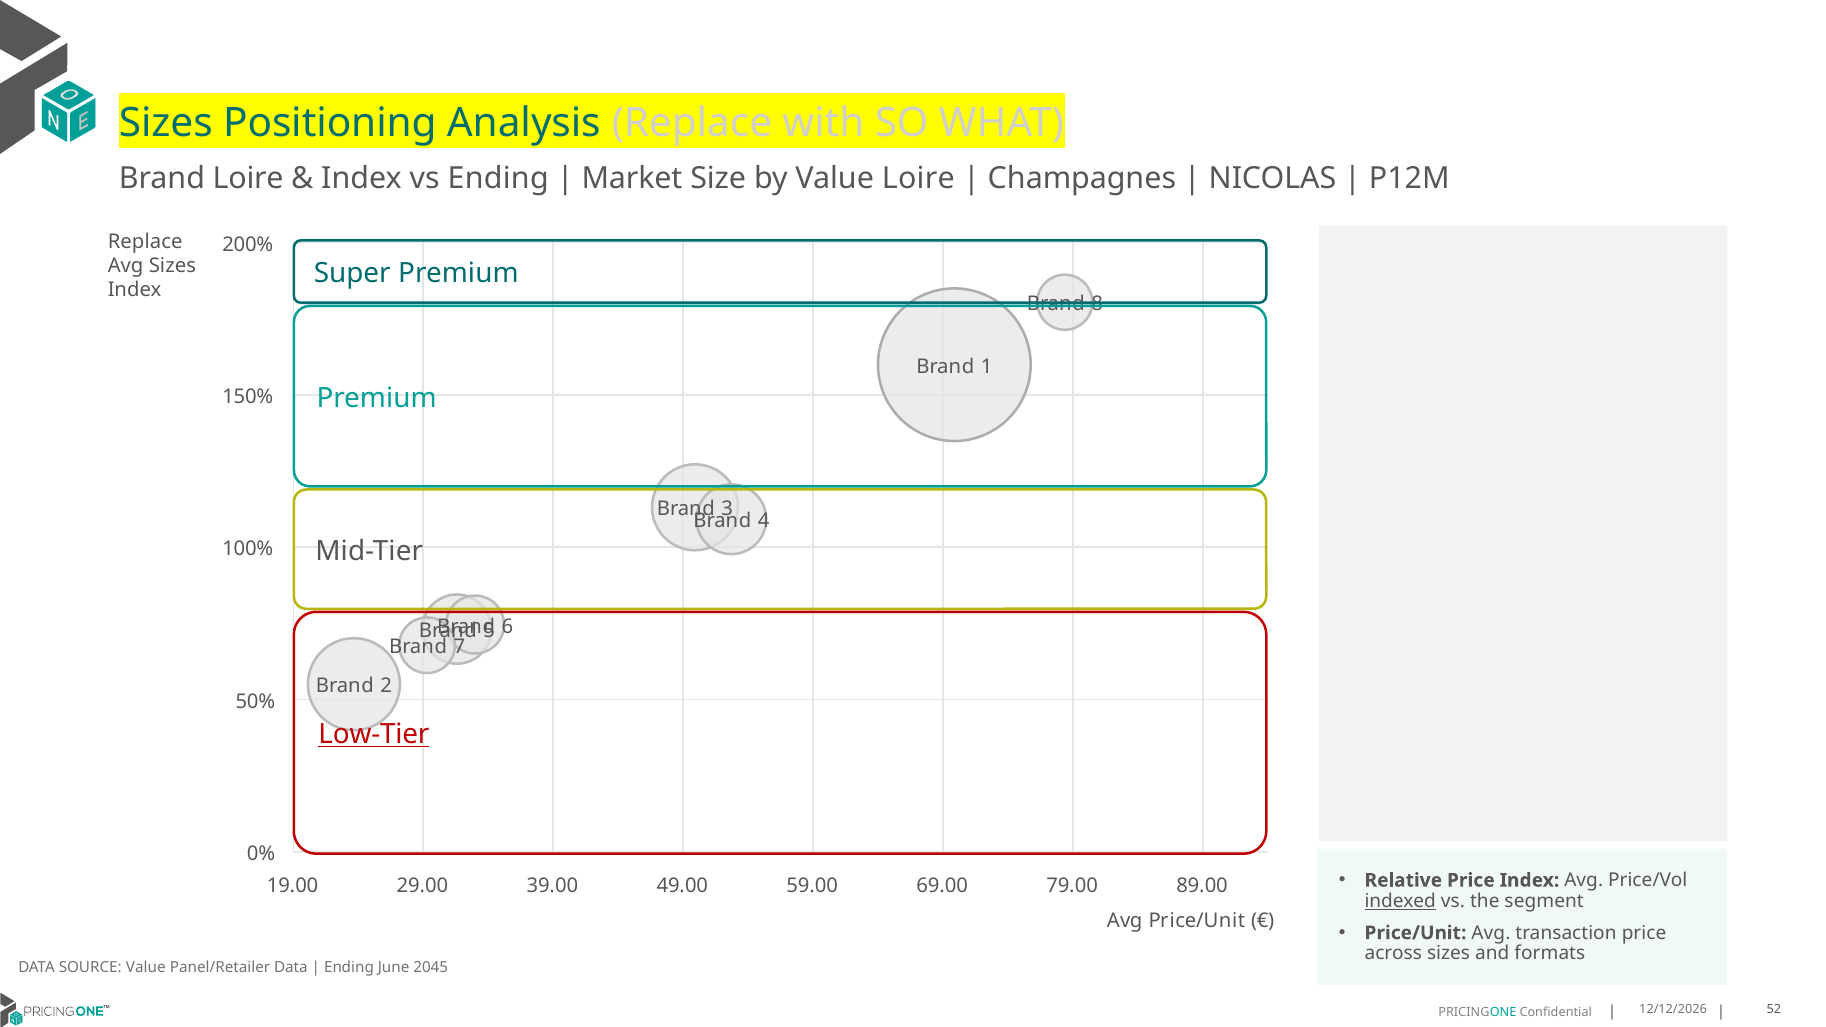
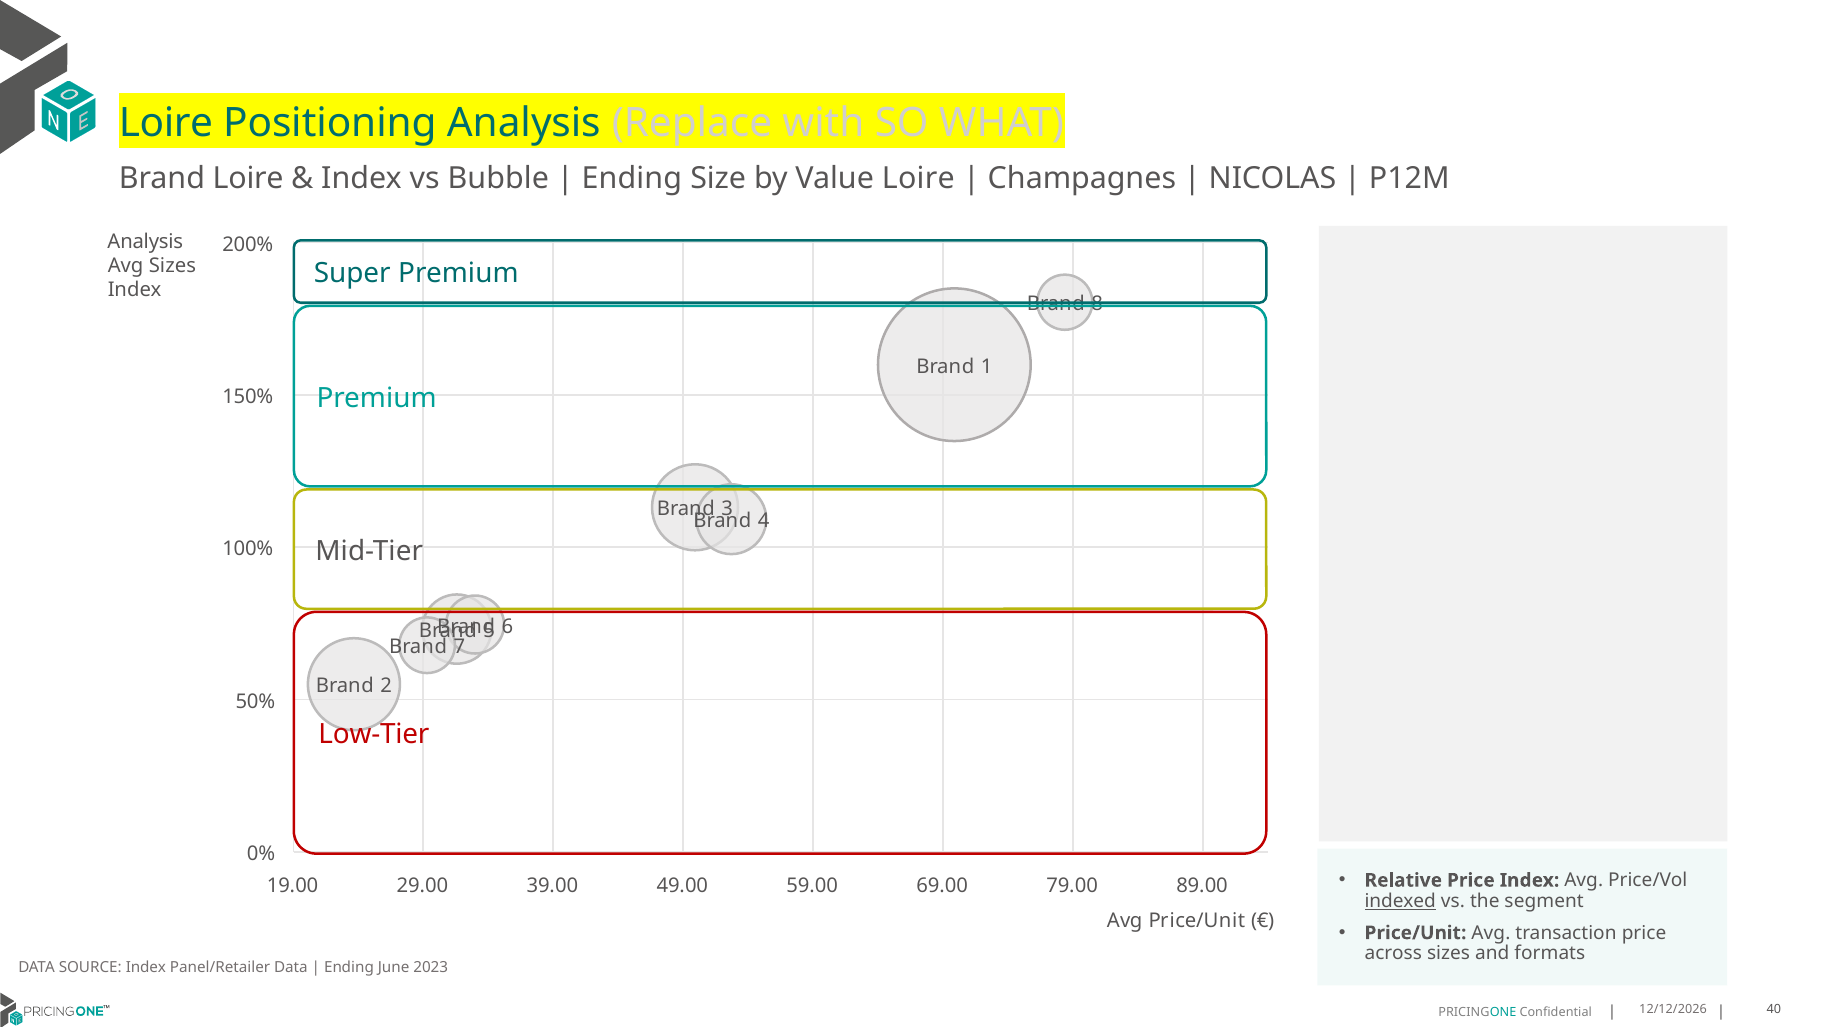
Sizes at (166, 123): Sizes -> Loire
vs Ending: Ending -> Bubble
Market at (632, 178): Market -> Ending
Replace at (145, 241): Replace -> Analysis
Low-Tier underline: present -> none
SOURCE Value: Value -> Index
2045: 2045 -> 2023
52: 52 -> 40
